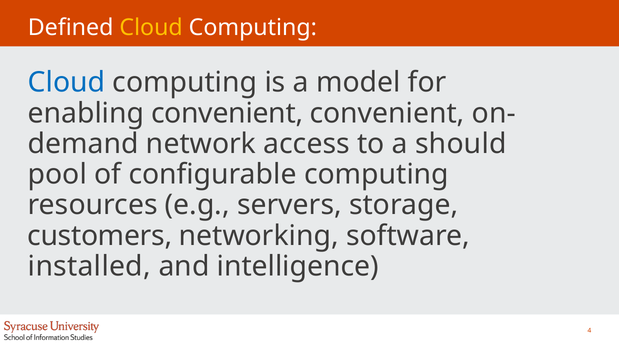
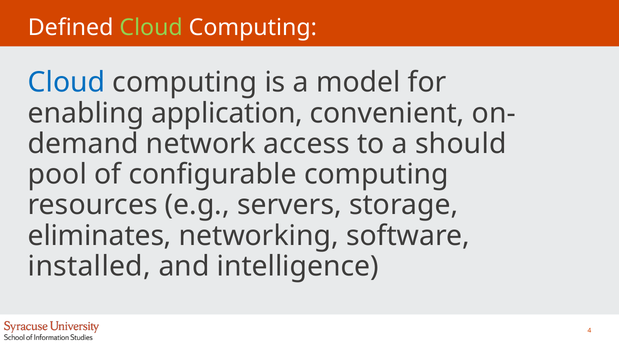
Cloud at (151, 28) colour: yellow -> light green
enabling convenient: convenient -> application
customers: customers -> eliminates
